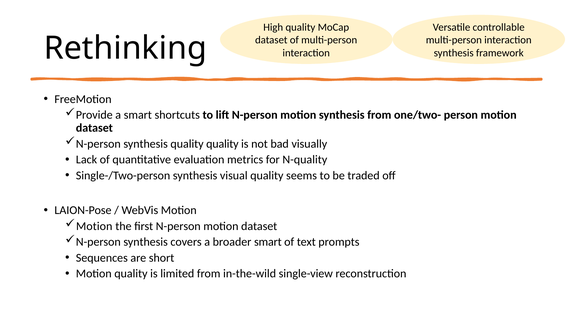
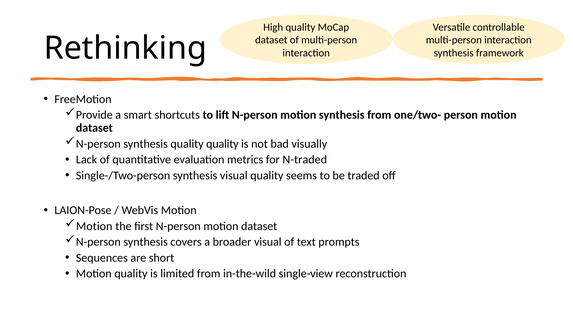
N-quality: N-quality -> N-traded
broader smart: smart -> visual
